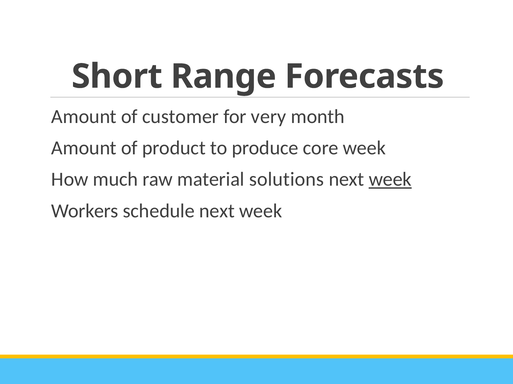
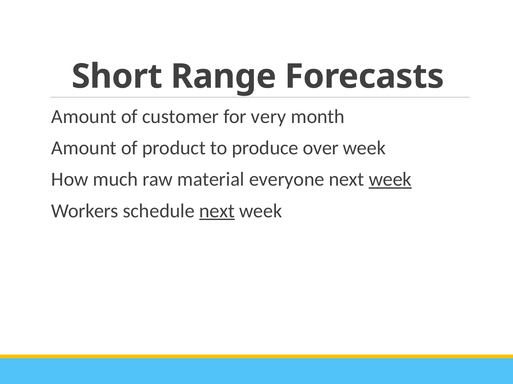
core: core -> over
solutions: solutions -> everyone
next at (217, 211) underline: none -> present
